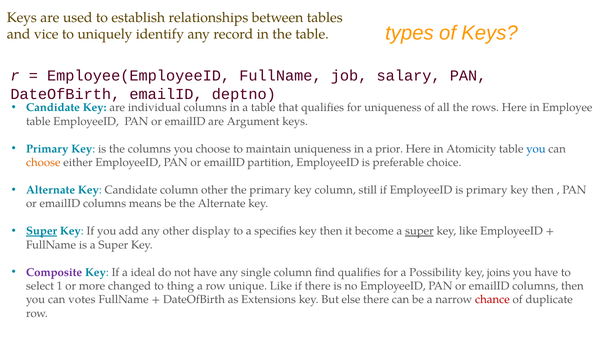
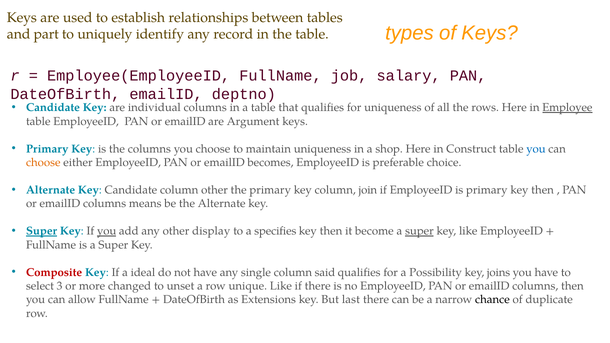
vice: vice -> part
Employee underline: none -> present
prior: prior -> shop
Atomicity: Atomicity -> Construct
partition: partition -> becomes
still: still -> join
you at (107, 231) underline: none -> present
Composite colour: purple -> red
find: find -> said
1: 1 -> 3
thing: thing -> unset
votes: votes -> allow
else: else -> last
chance colour: red -> black
